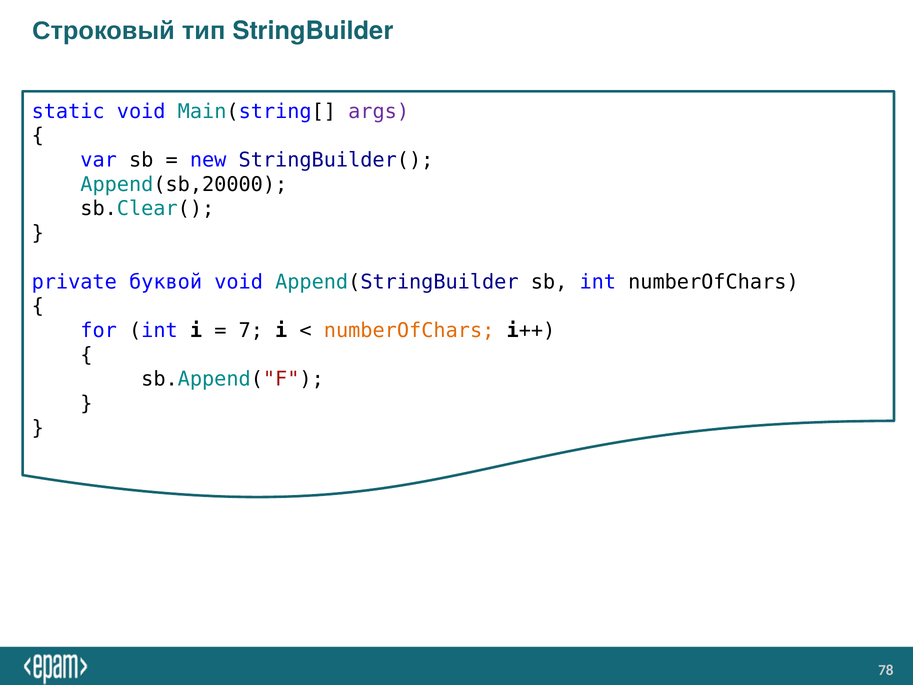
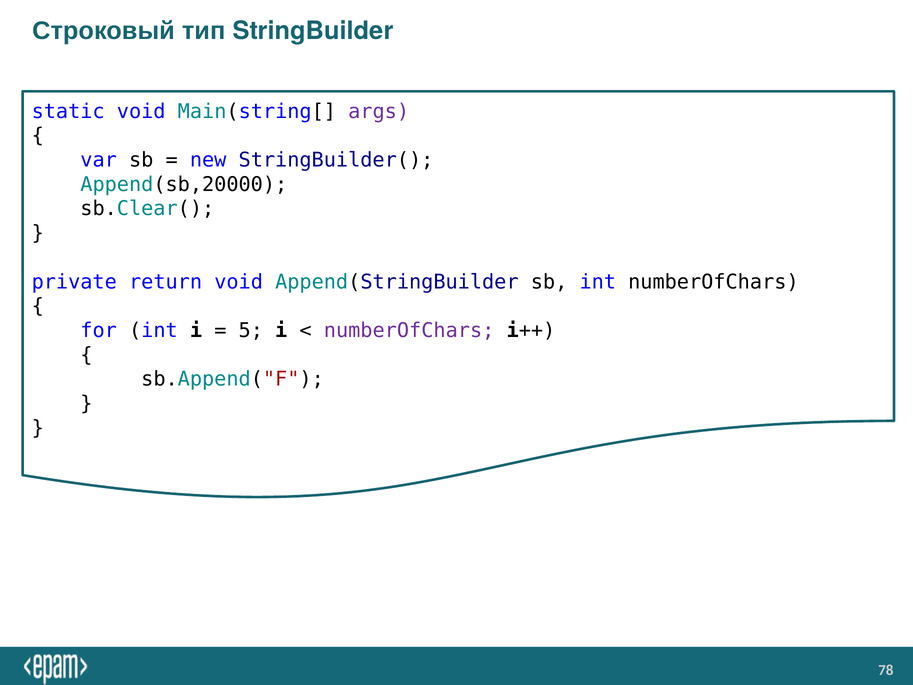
буквой: буквой -> return
7: 7 -> 5
numberOfChars at (409, 330) colour: orange -> purple
